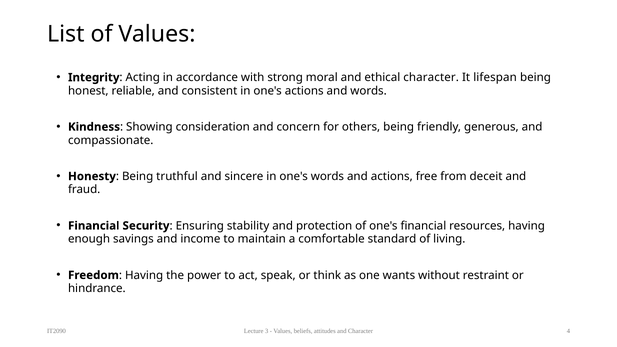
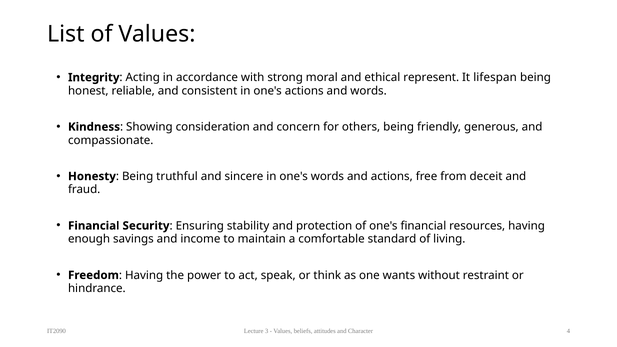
ethical character: character -> represent
